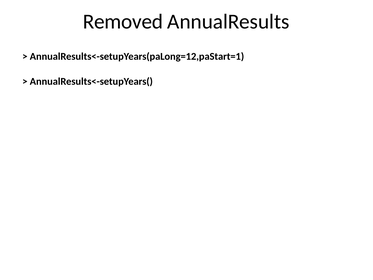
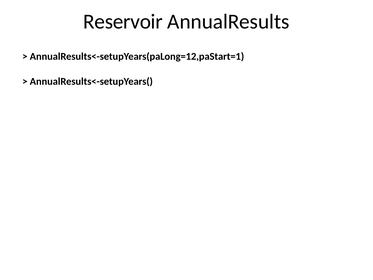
Removed: Removed -> Reservoir
